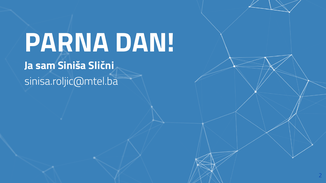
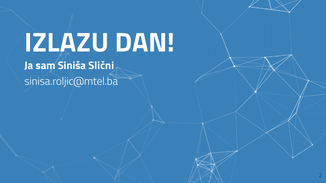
PARNA: PARNA -> IZLAZU
